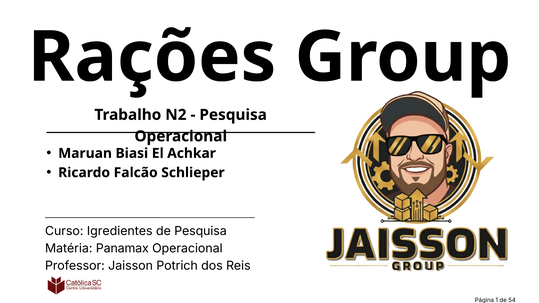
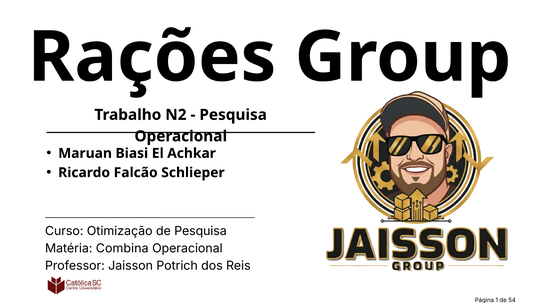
Igredientes: Igredientes -> Otimização
Panamax: Panamax -> Combina
